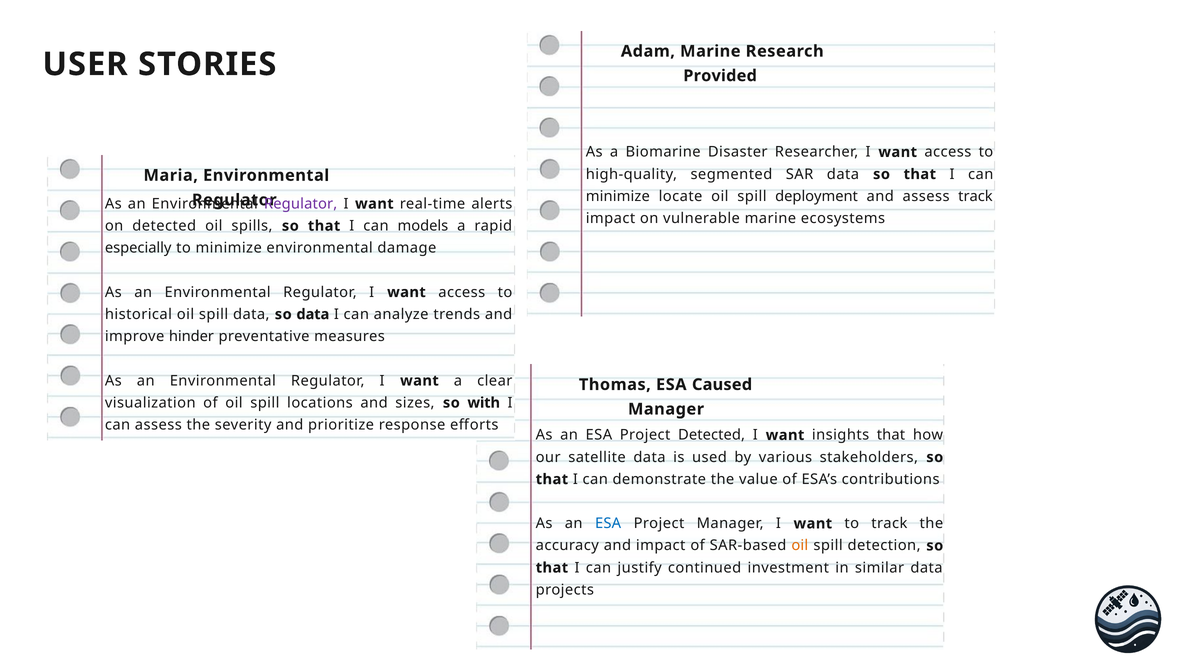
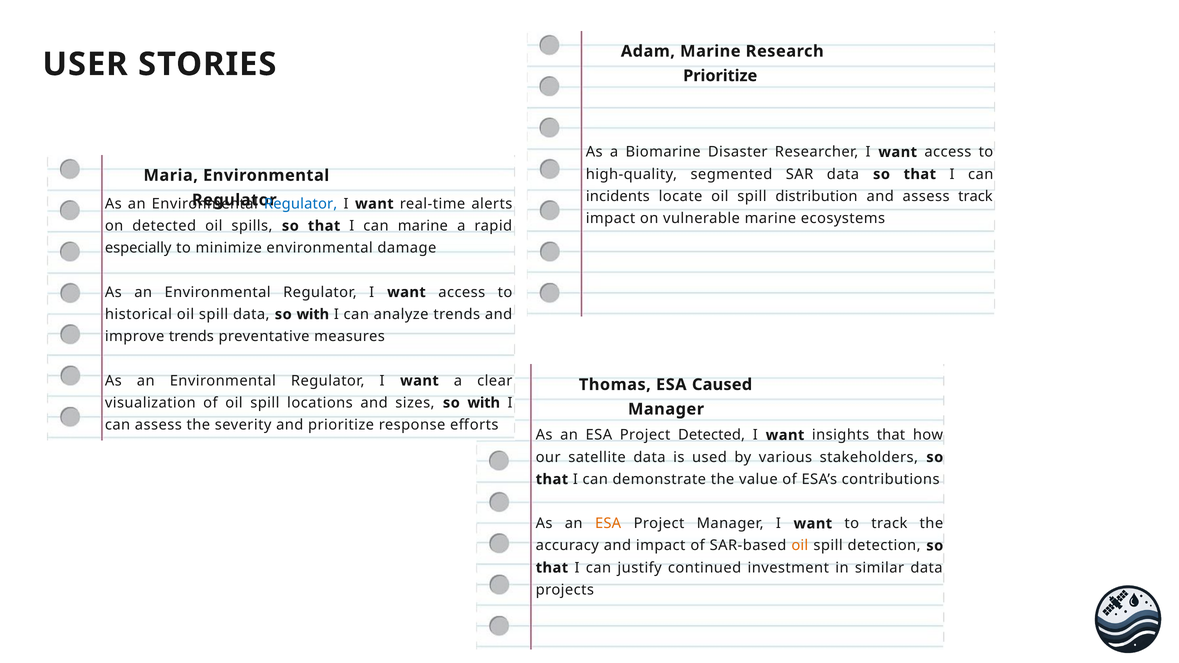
Provided at (720, 76): Provided -> Prioritize
minimize at (618, 196): minimize -> incidents
deployment: deployment -> distribution
Regulator at (301, 204) colour: purple -> blue
can models: models -> marine
data so data: data -> with
improve hinder: hinder -> trends
ESA at (608, 524) colour: blue -> orange
